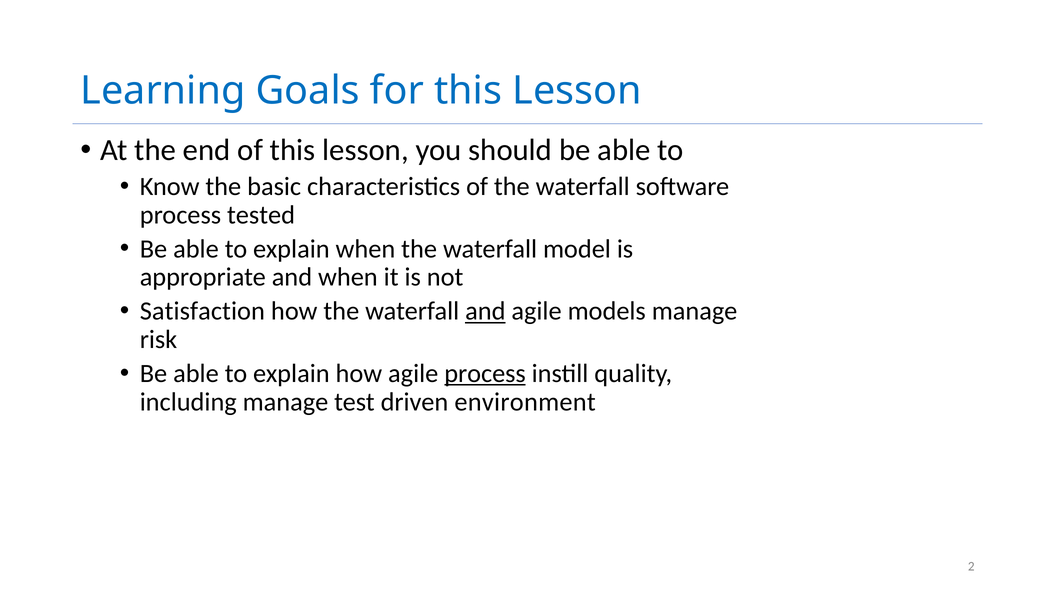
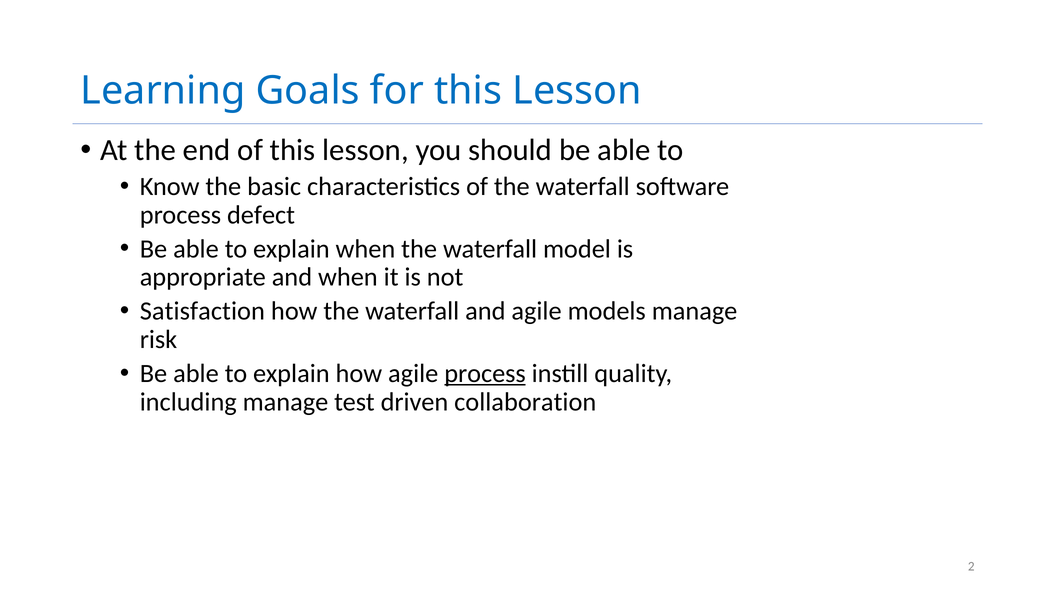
tested: tested -> defect
and at (485, 311) underline: present -> none
environment: environment -> collaboration
